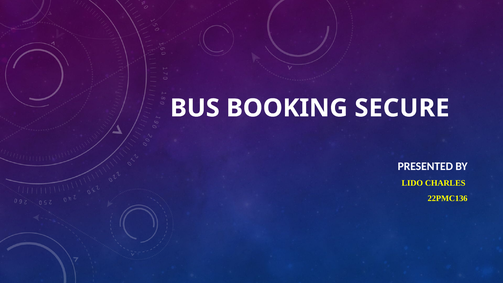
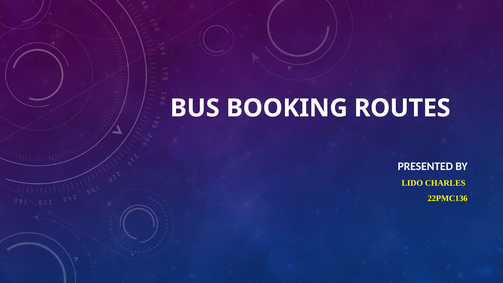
SECURE: SECURE -> ROUTES
